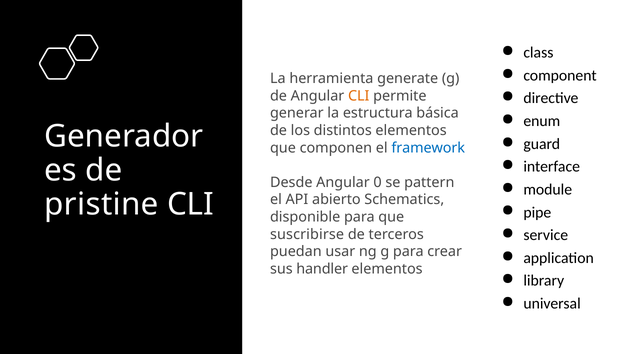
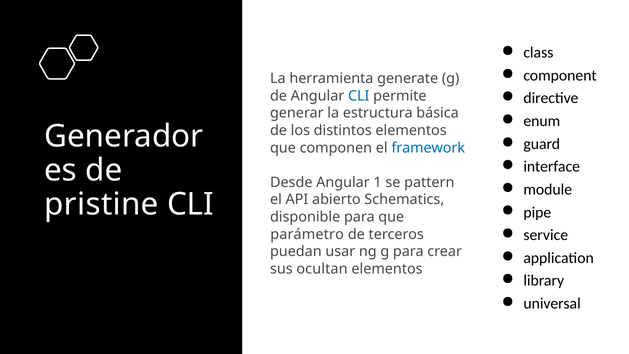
CLI at (359, 96) colour: orange -> blue
0: 0 -> 1
suscribirse: suscribirse -> parámetro
handler: handler -> ocultan
